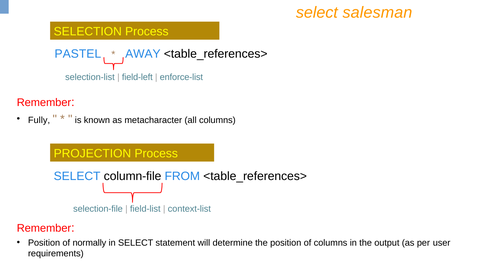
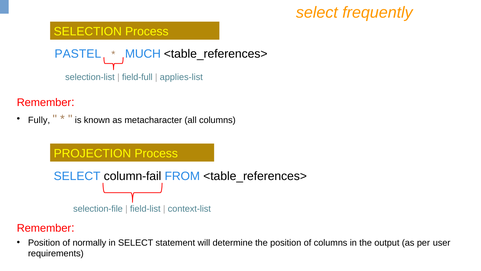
salesman: salesman -> frequently
AWAY: AWAY -> MUCH
field-left: field-left -> field-full
enforce-list: enforce-list -> applies-list
column-file: column-file -> column-fail
